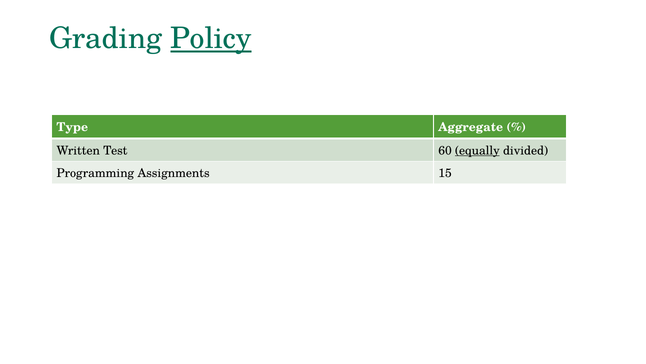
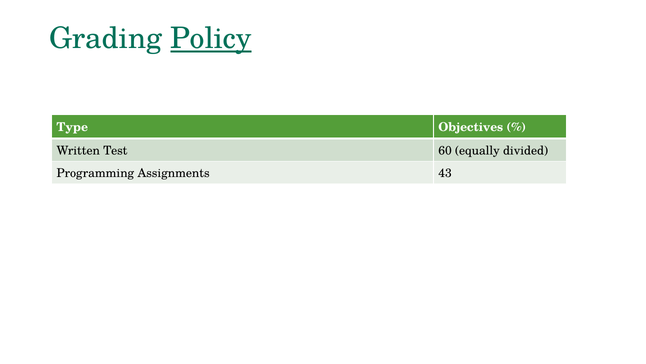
Aggregate: Aggregate -> Objectives
equally underline: present -> none
15: 15 -> 43
